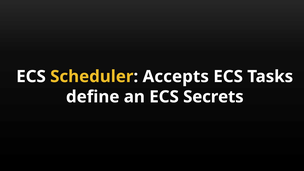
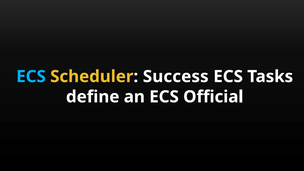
ECS at (31, 77) colour: white -> light blue
Accepts: Accepts -> Success
Secrets: Secrets -> Official
